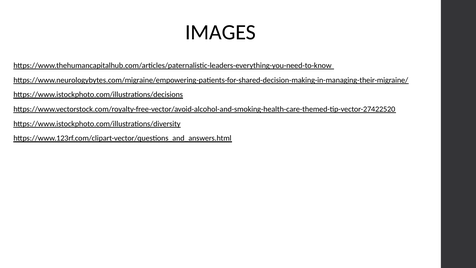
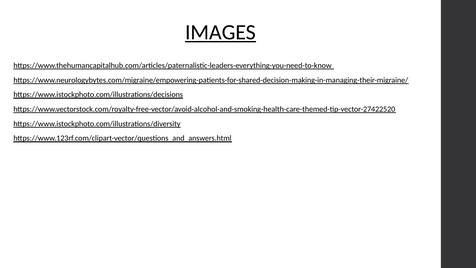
IMAGES underline: none -> present
